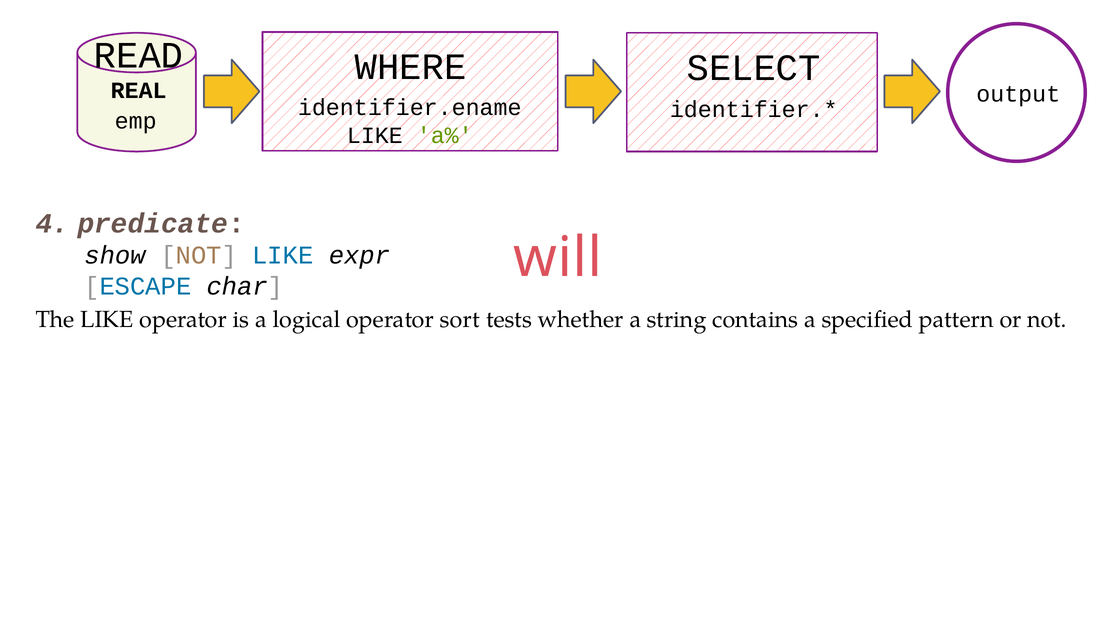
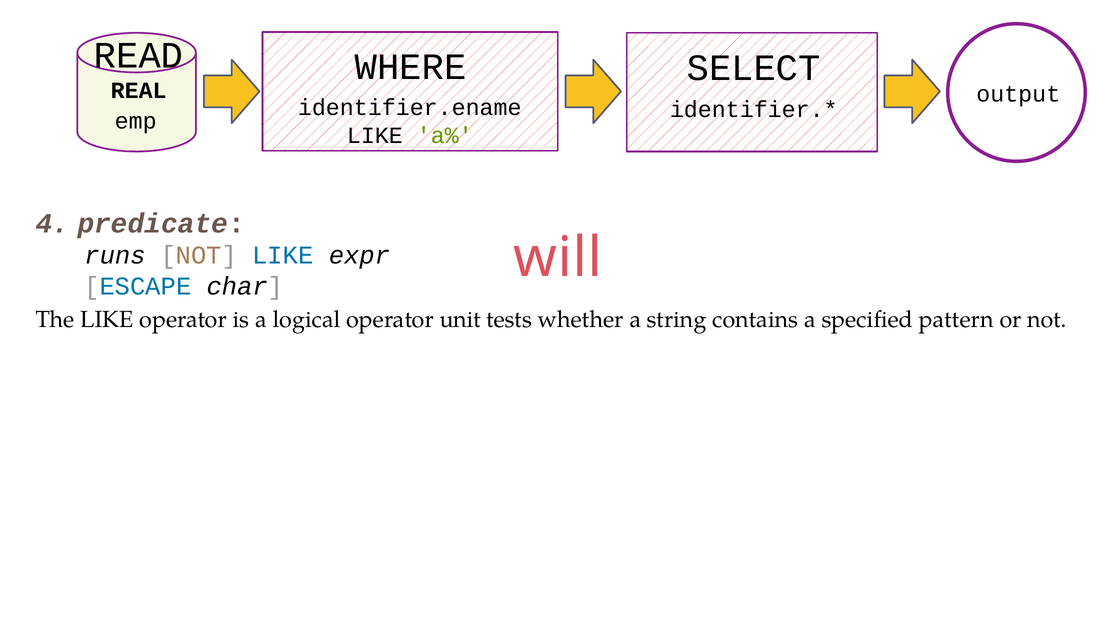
show: show -> runs
sort: sort -> unit
